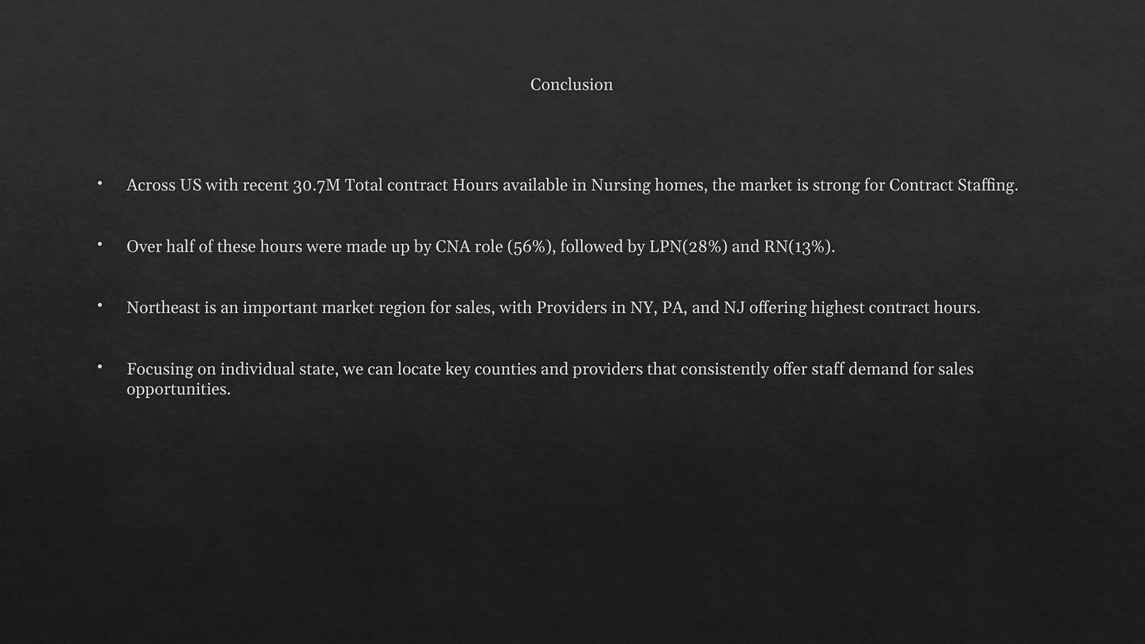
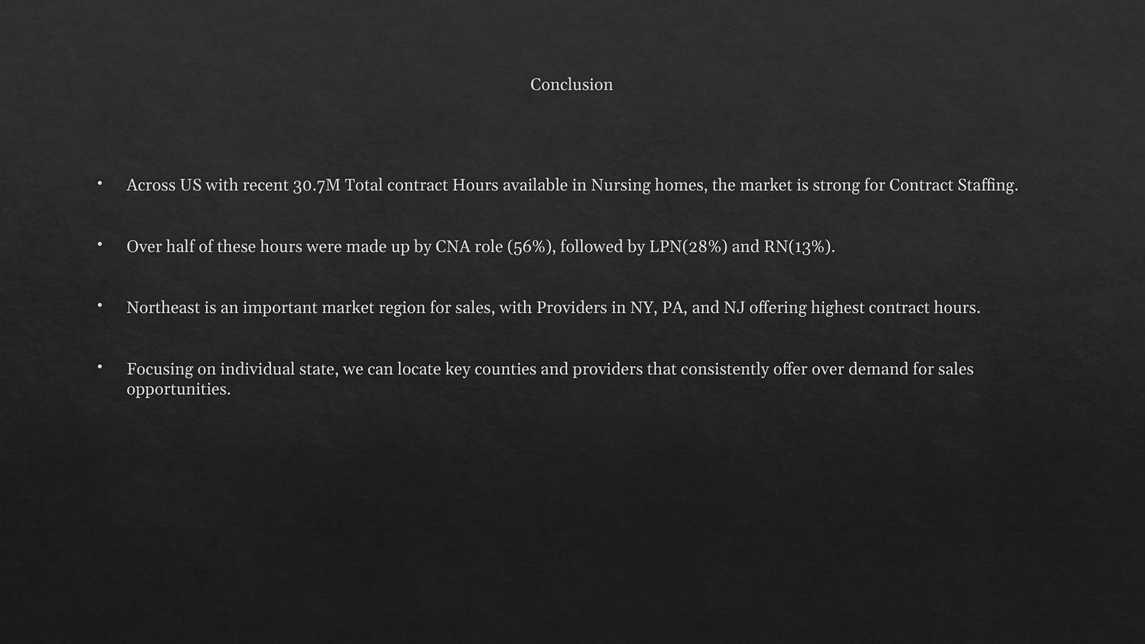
offer staff: staff -> over
